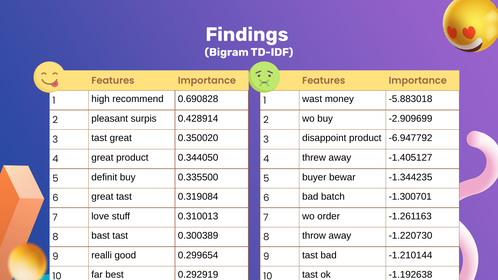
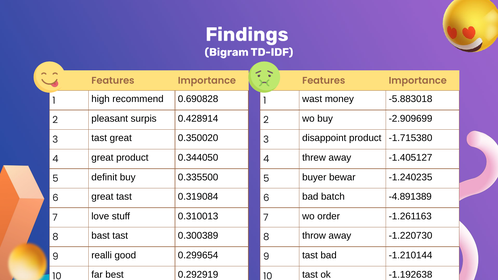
-6.947792: -6.947792 -> -1.715380
-1.344235: -1.344235 -> -1.240235
-1.300701: -1.300701 -> -4.891389
